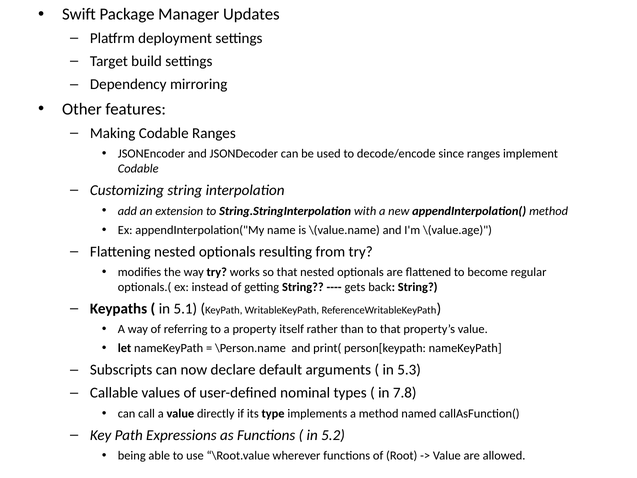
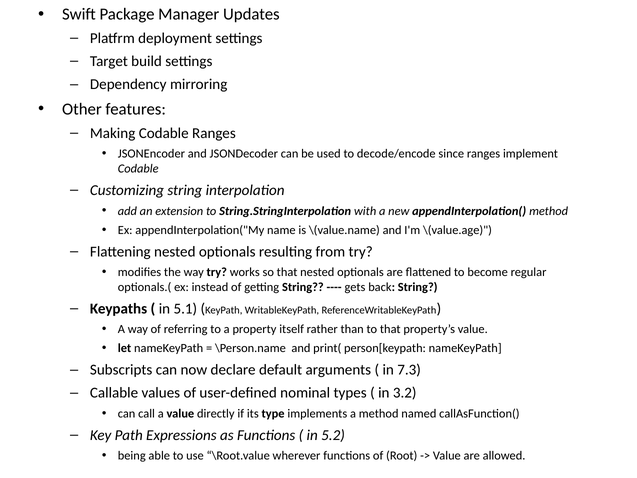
5.3: 5.3 -> 7.3
7.8: 7.8 -> 3.2
